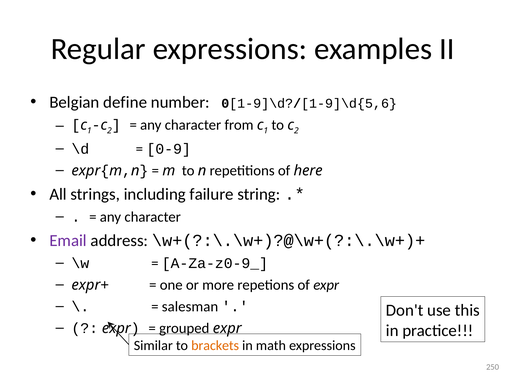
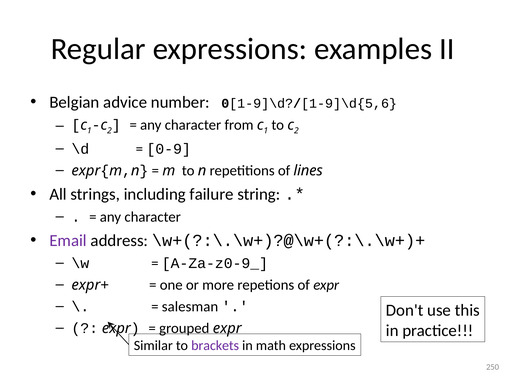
define: define -> advice
here: here -> lines
brackets colour: orange -> purple
